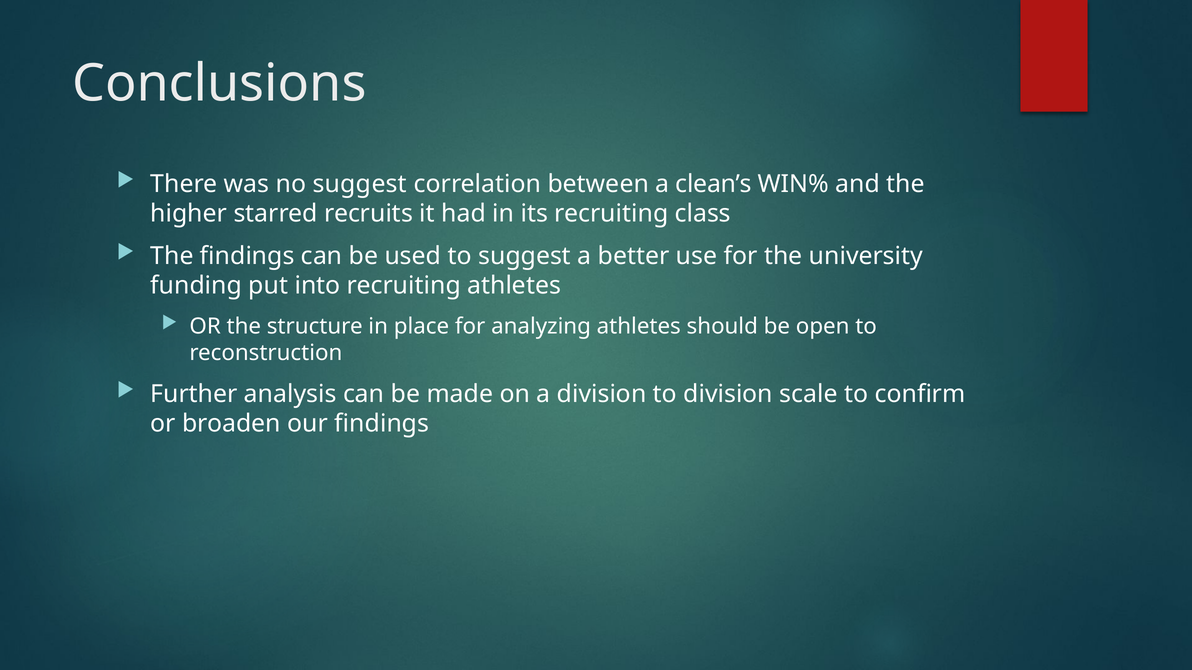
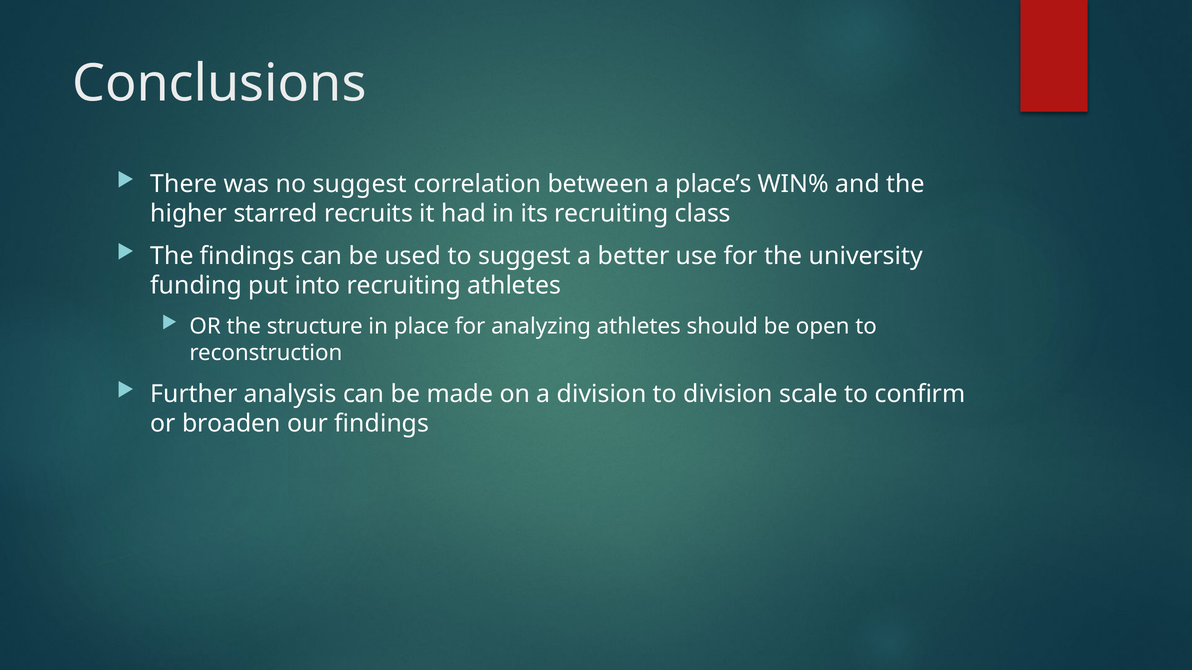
clean’s: clean’s -> place’s
